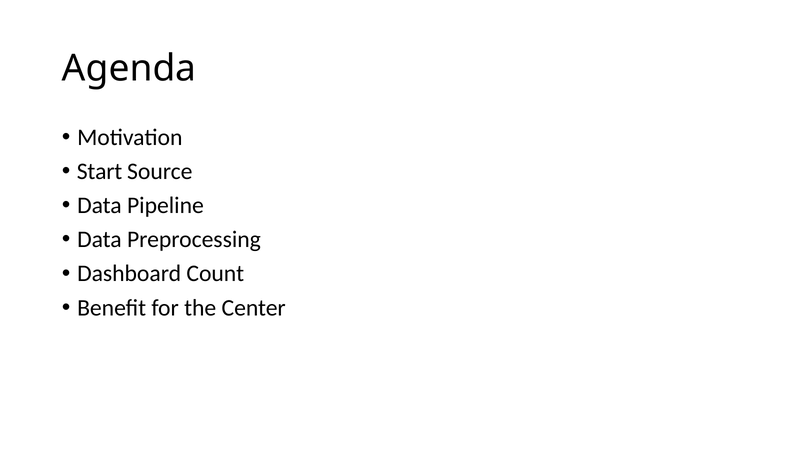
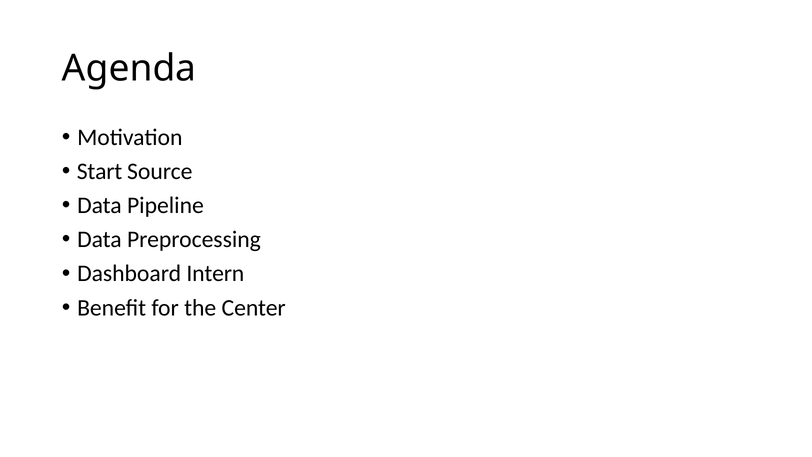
Count: Count -> Intern
